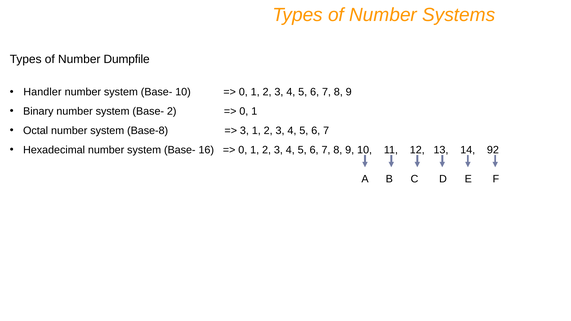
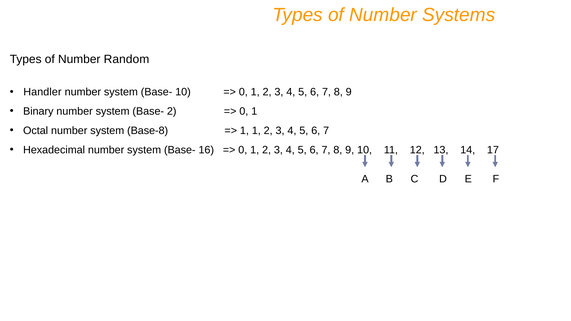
Dumpfile: Dumpfile -> Random
3 at (244, 131): 3 -> 1
92: 92 -> 17
